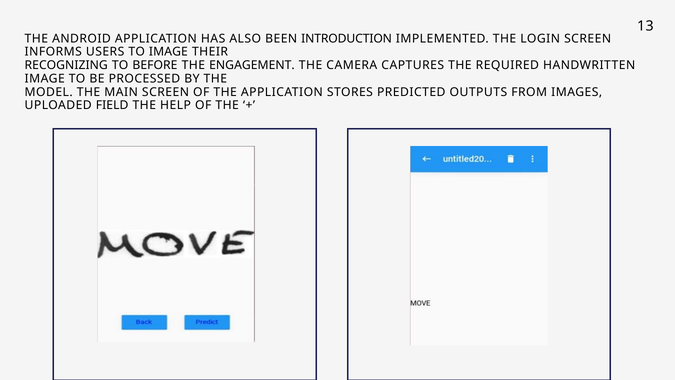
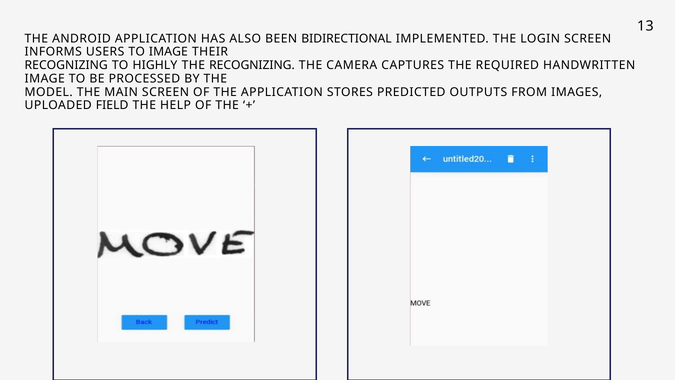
INTRODUCTION: INTRODUCTION -> BIDIRECTIONAL
BEFORE: BEFORE -> HIGHLY
THE ENGAGEMENT: ENGAGEMENT -> RECOGNIZING
